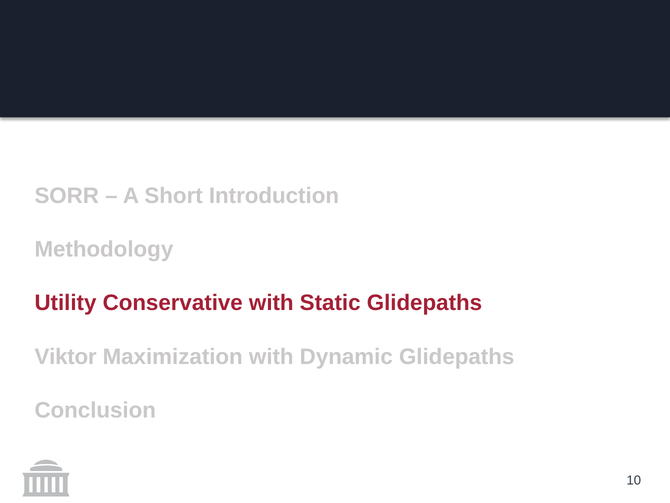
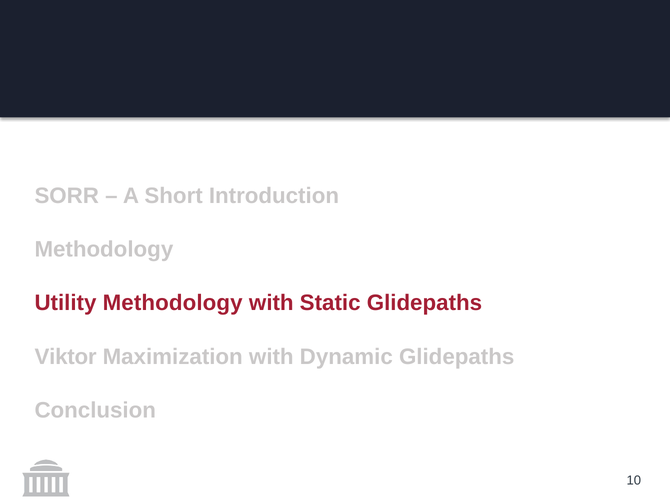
Utility Conservative: Conservative -> Methodology
